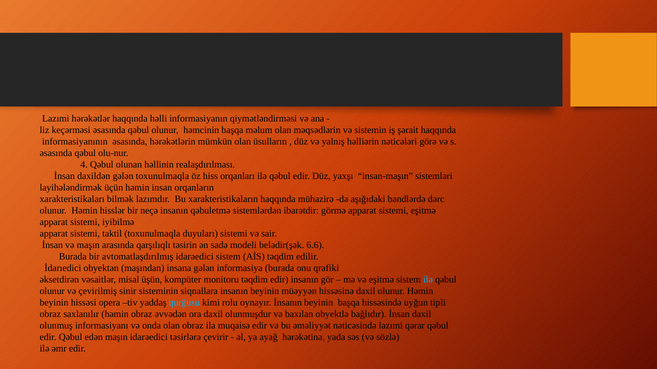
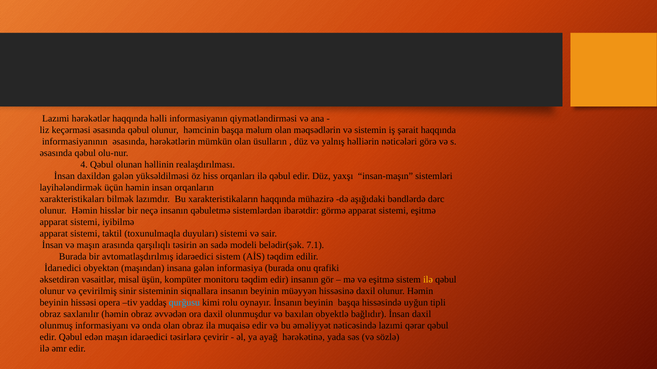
gələn toxunulmaqla: toxunulmaqla -> yüksəldilməsi
6.6: 6.6 -> 7.1
ilə at (428, 280) colour: light blue -> yellow
